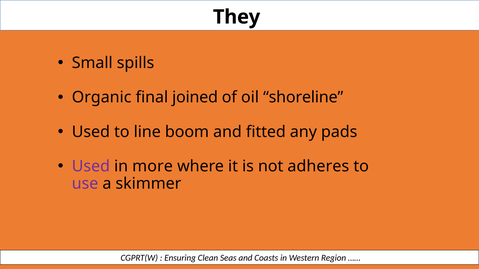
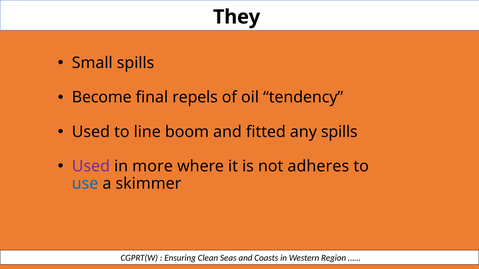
Organic: Organic -> Become
joined: joined -> repels
shoreline: shoreline -> tendency
any pads: pads -> spills
use colour: purple -> blue
